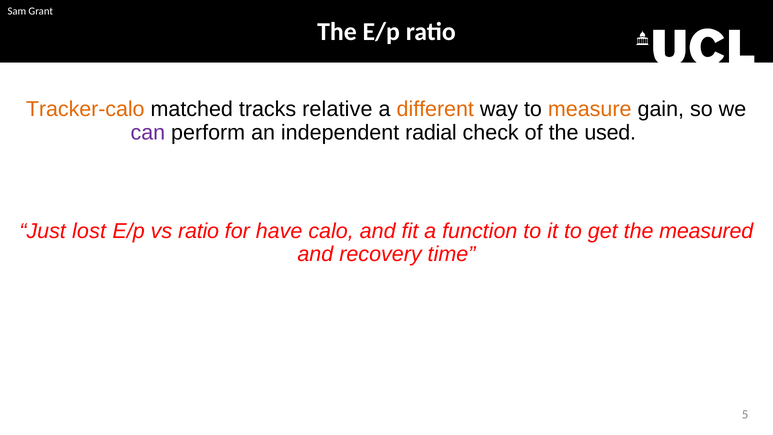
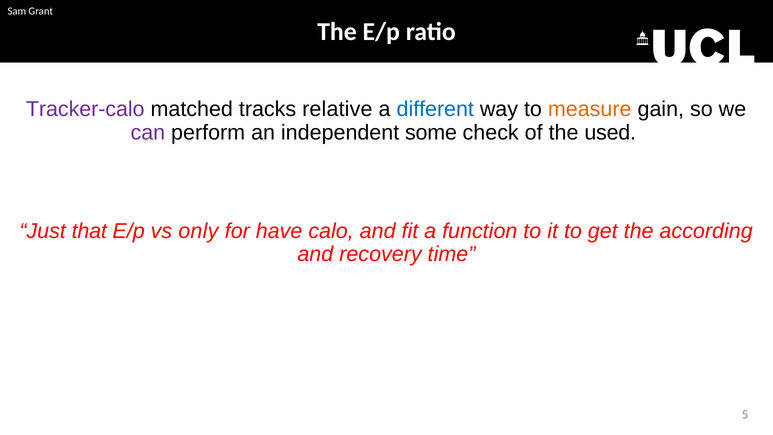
Tracker-calo colour: orange -> purple
different colour: orange -> blue
radial: radial -> some
lost: lost -> that
vs ratio: ratio -> only
measured: measured -> according
